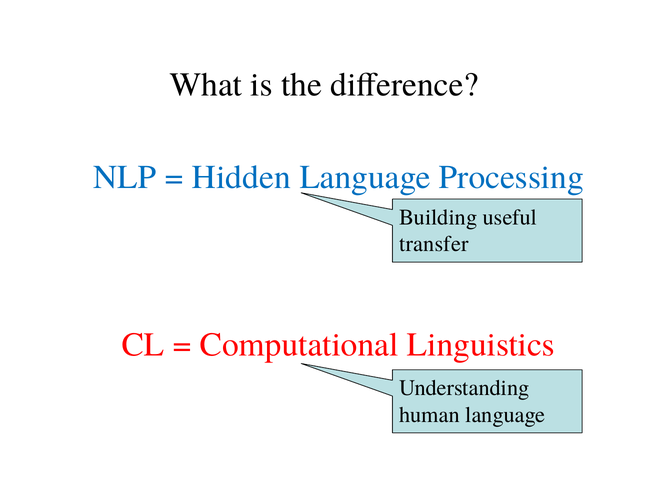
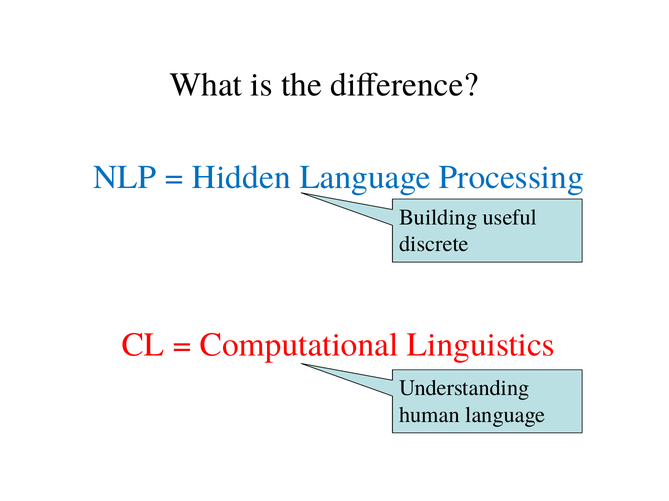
transfer: transfer -> discrete
